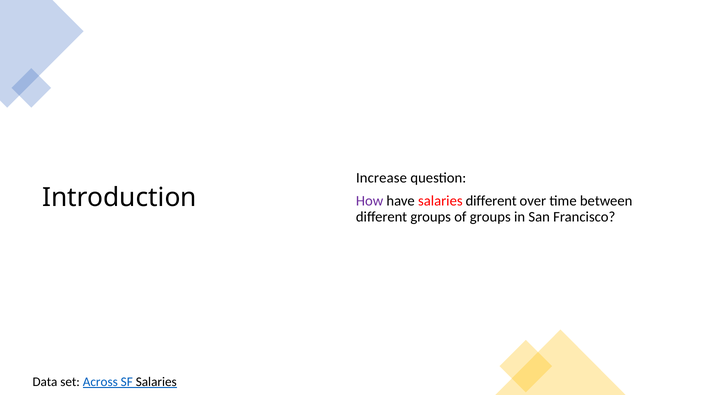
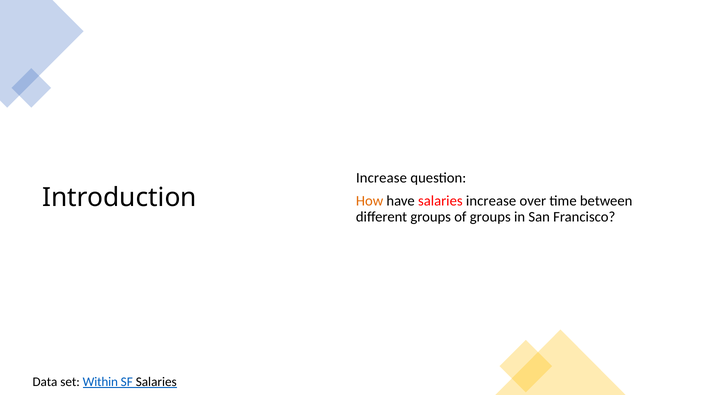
How colour: purple -> orange
salaries different: different -> increase
Across: Across -> Within
